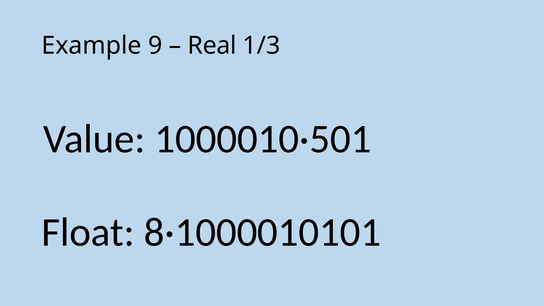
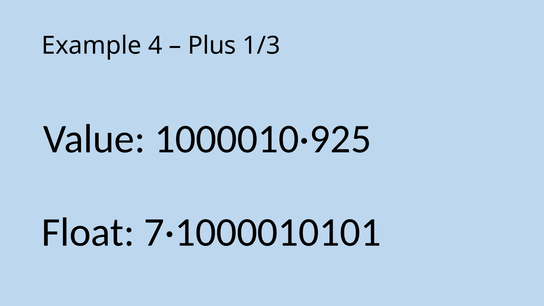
9: 9 -> 4
Real: Real -> Plus
1000010·501: 1000010·501 -> 1000010·925
8·1000010101: 8·1000010101 -> 7·1000010101
